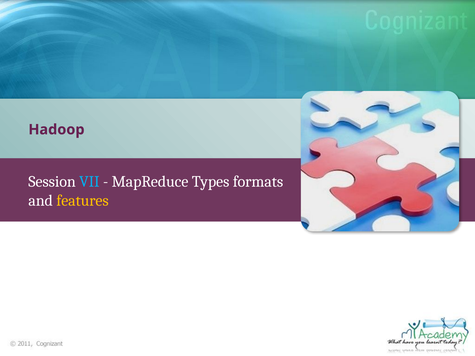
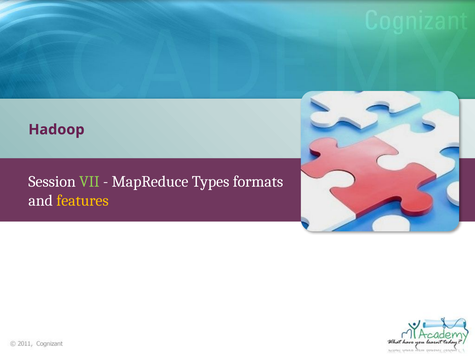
VII colour: light blue -> light green
